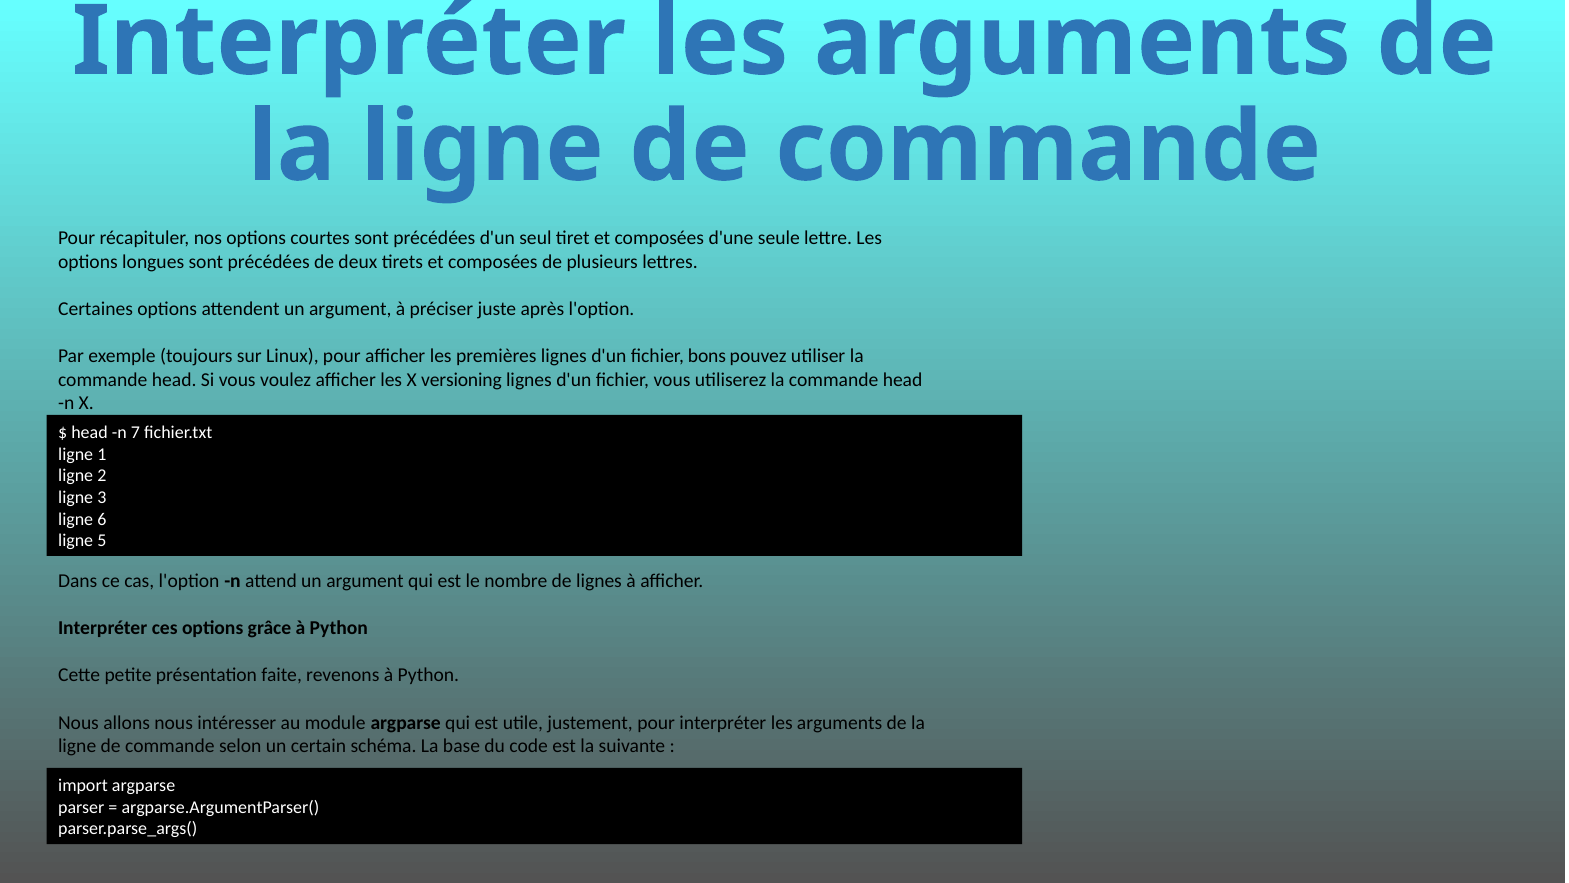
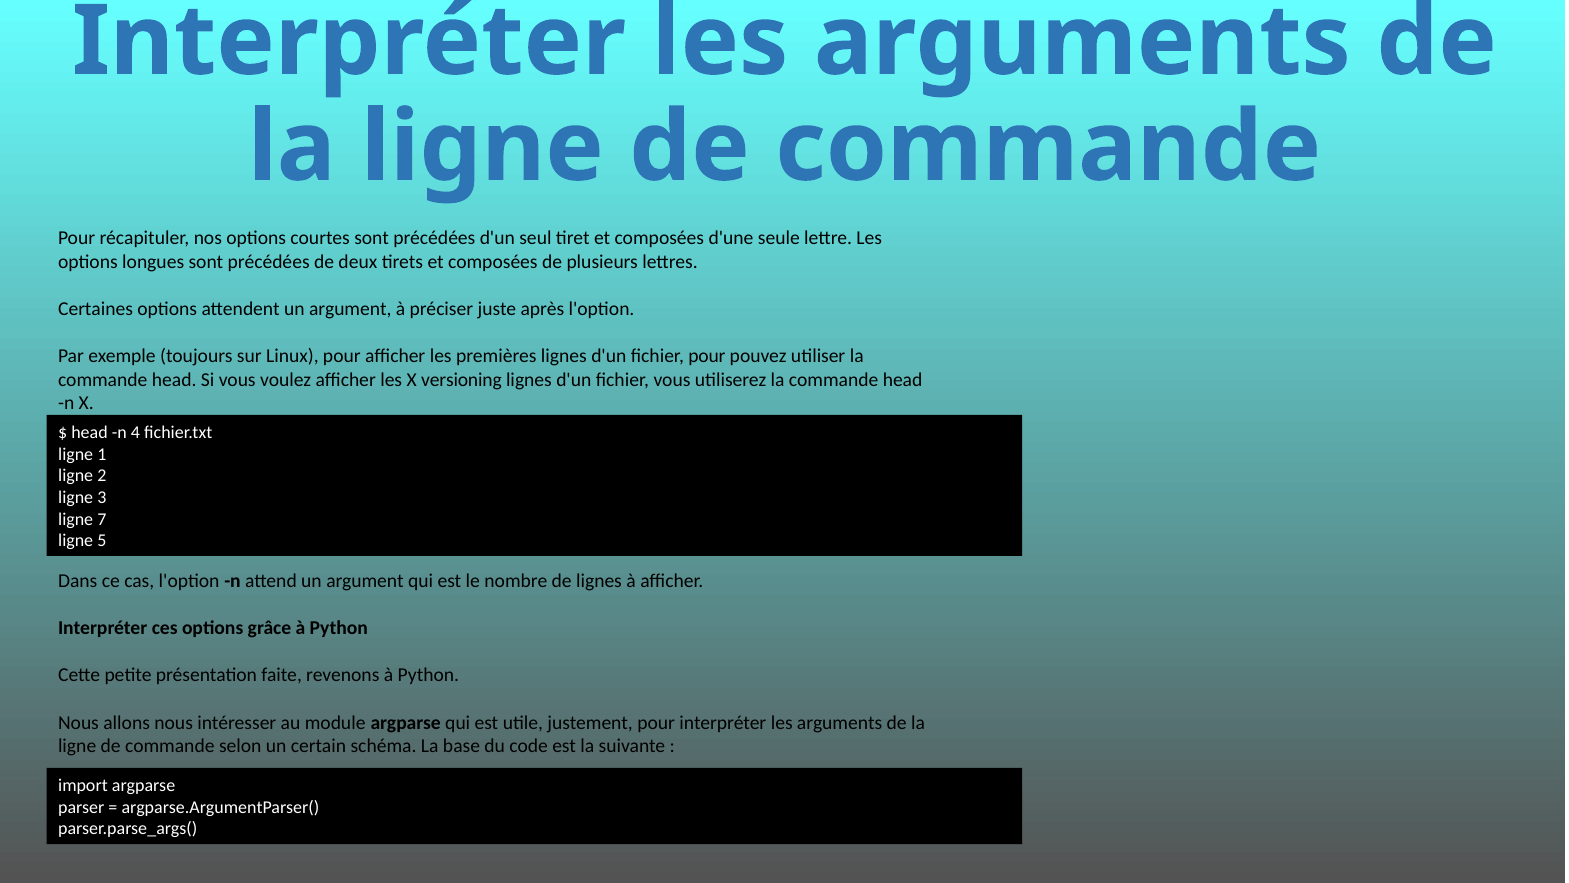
fichier bons: bons -> pour
7: 7 -> 4
6: 6 -> 7
